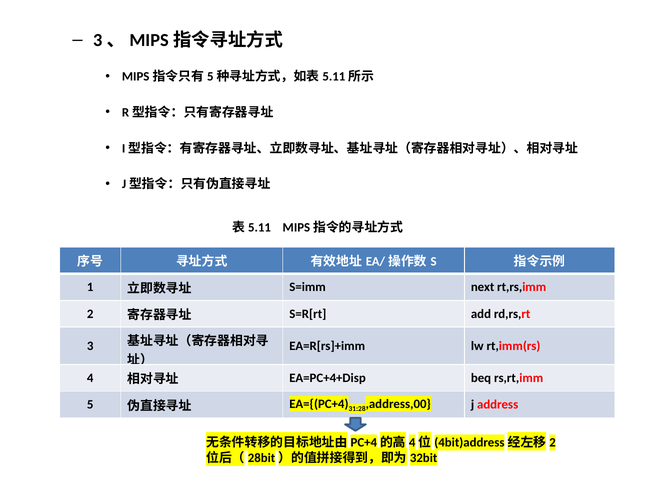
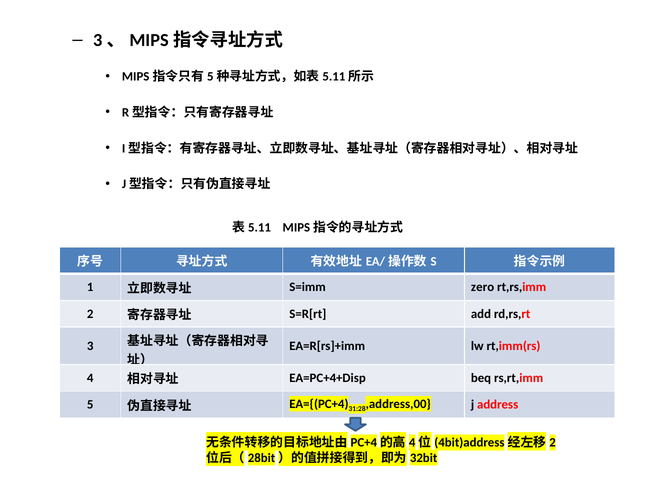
next: next -> zero
